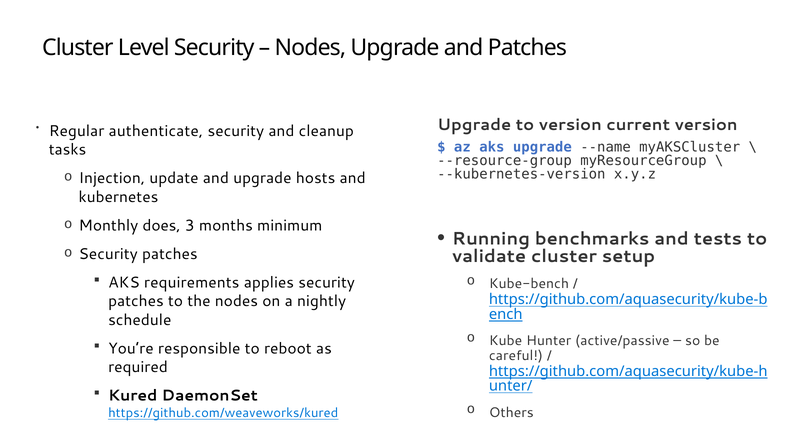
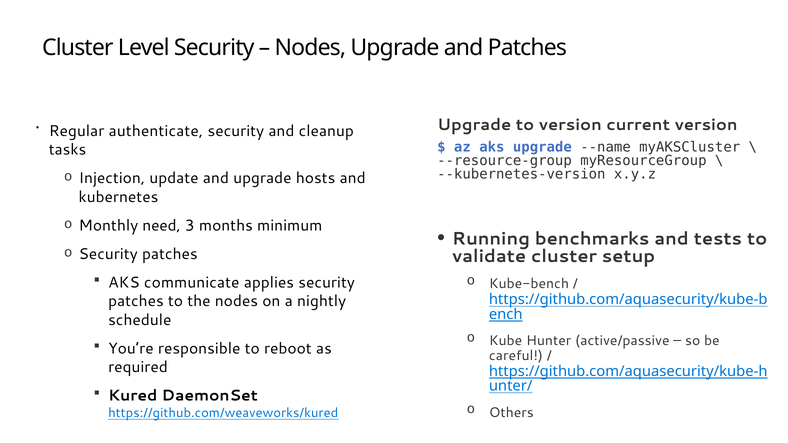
does: does -> need
requirements: requirements -> communicate
